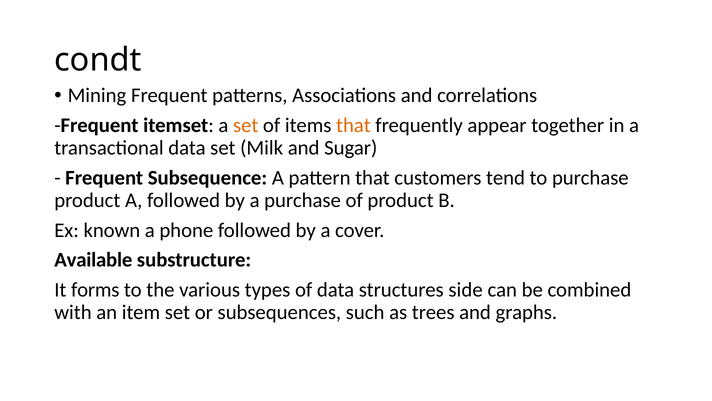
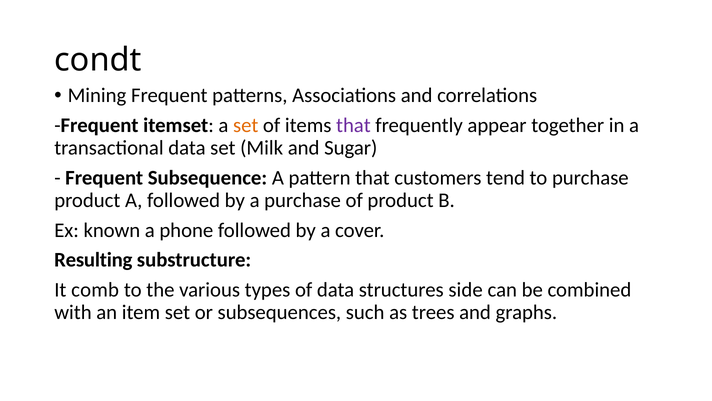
that at (353, 125) colour: orange -> purple
Available: Available -> Resulting
forms: forms -> comb
